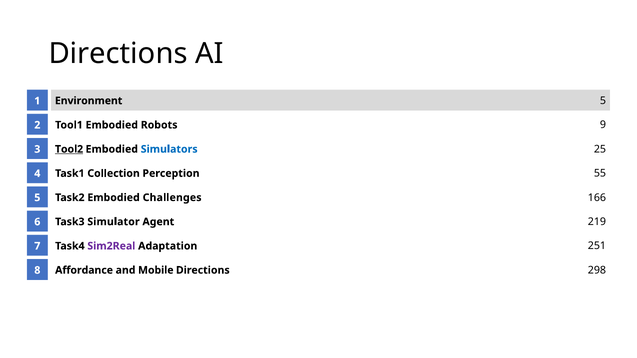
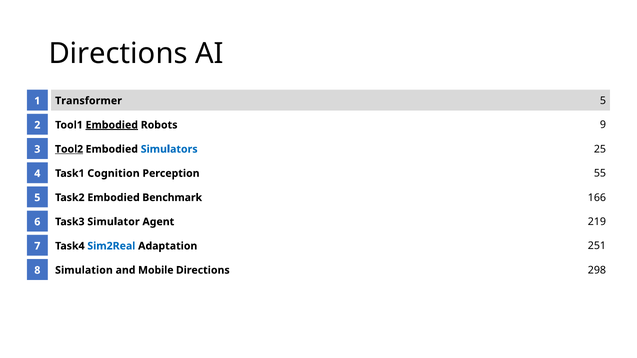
Environment: Environment -> Transformer
Embodied at (112, 125) underline: none -> present
Collection: Collection -> Cognition
Challenges: Challenges -> Benchmark
Sim2Real colour: purple -> blue
Affordance: Affordance -> Simulation
